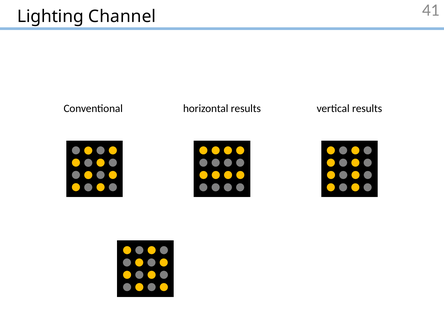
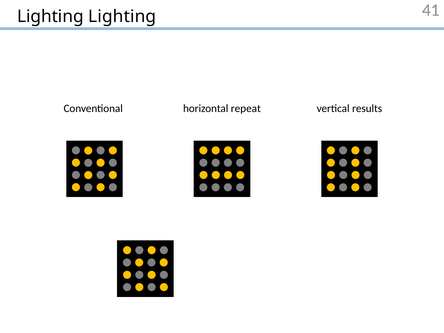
Lighting Channel: Channel -> Lighting
horizontal results: results -> repeat
